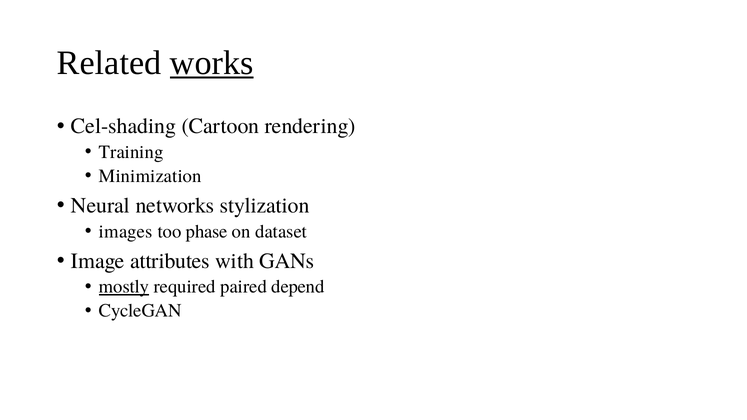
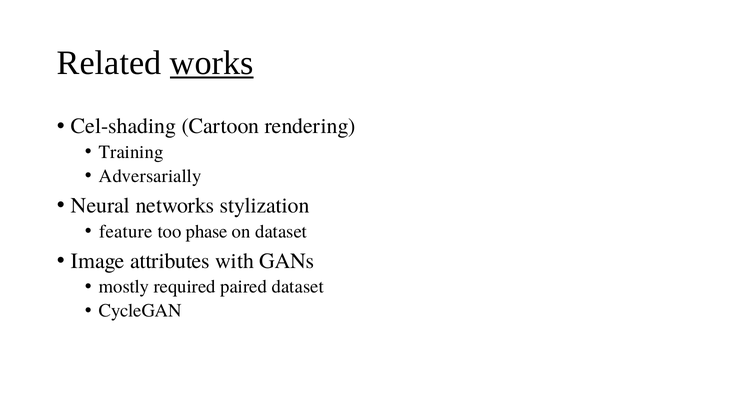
Minimization: Minimization -> Adversarially
images: images -> feature
mostly underline: present -> none
paired depend: depend -> dataset
